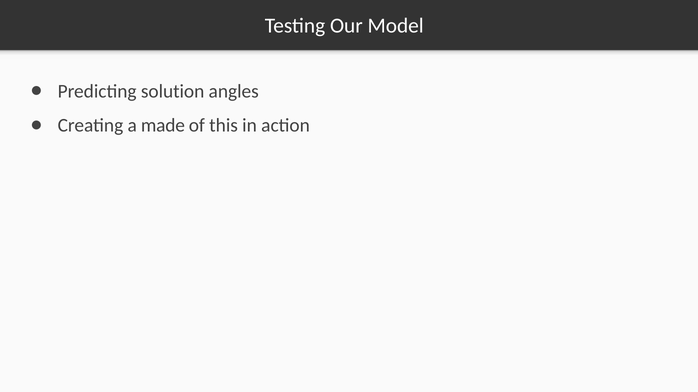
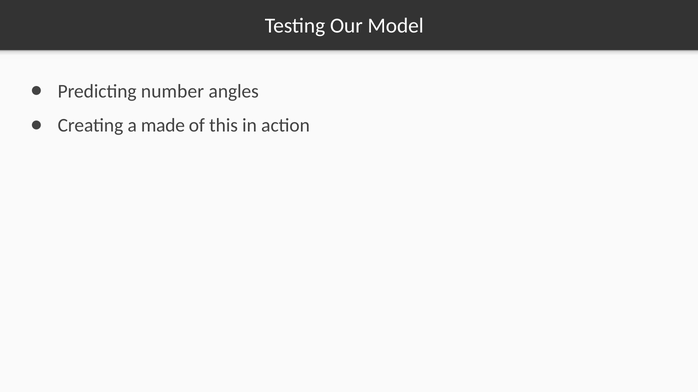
solution: solution -> number
